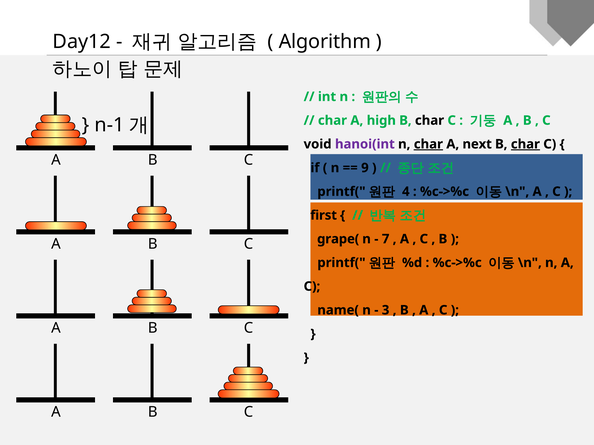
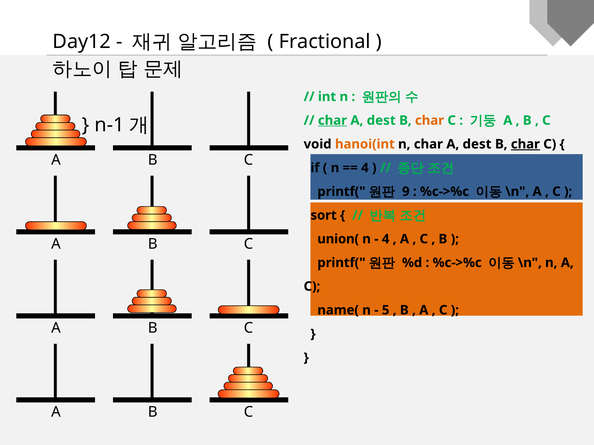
Algorithm: Algorithm -> Fractional
char at (332, 121) underline: none -> present
high at (381, 121): high -> dest
char at (429, 121) colour: black -> orange
hanoi(int colour: purple -> orange
char at (428, 144) underline: present -> none
next at (477, 144): next -> dest
9 at (365, 168): 9 -> 4
4: 4 -> 9
first: first -> sort
grape(: grape( -> union(
7 at (386, 239): 7 -> 4
3: 3 -> 5
